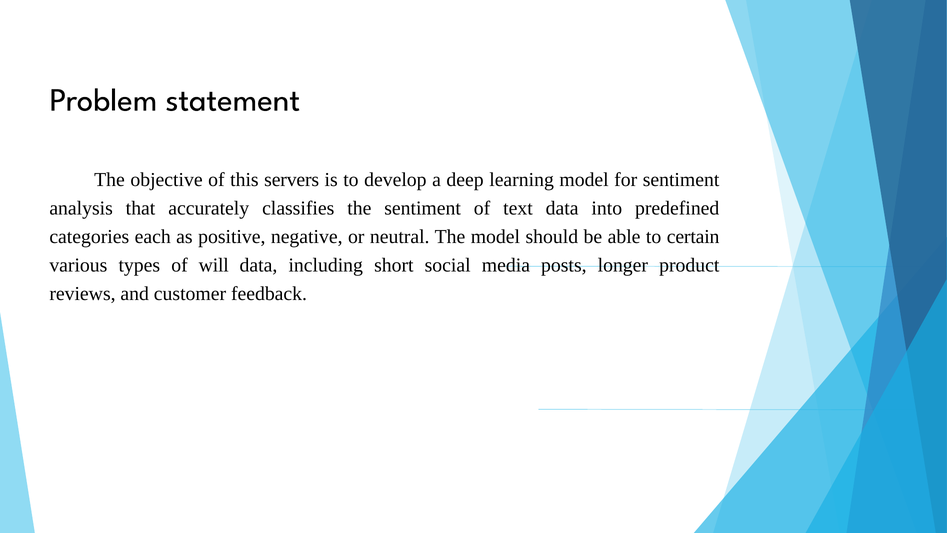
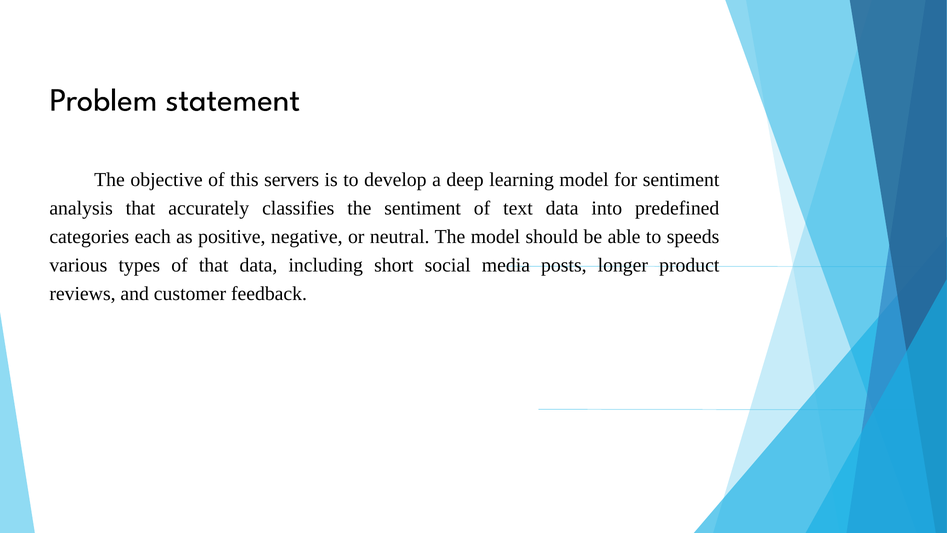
certain: certain -> speeds
of will: will -> that
